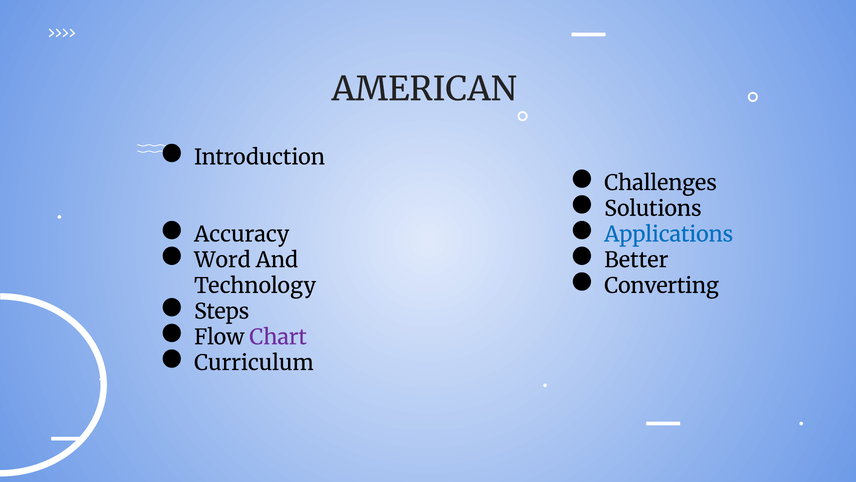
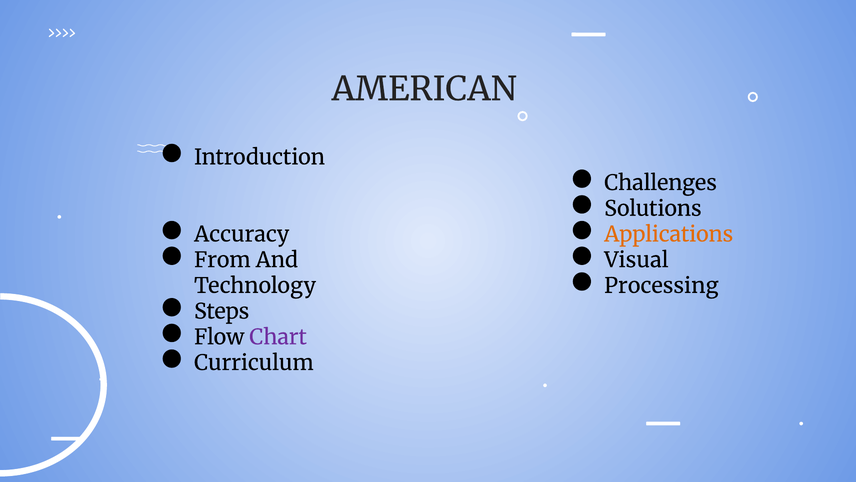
Applications colour: blue -> orange
Word: Word -> From
Better: Better -> Visual
Converting: Converting -> Processing
